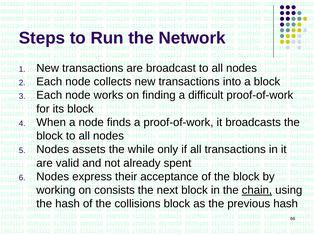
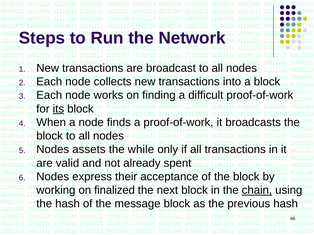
its underline: none -> present
consists: consists -> finalized
collisions: collisions -> message
